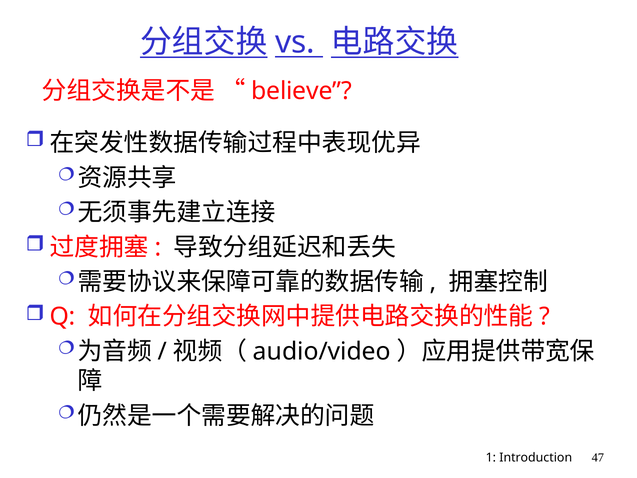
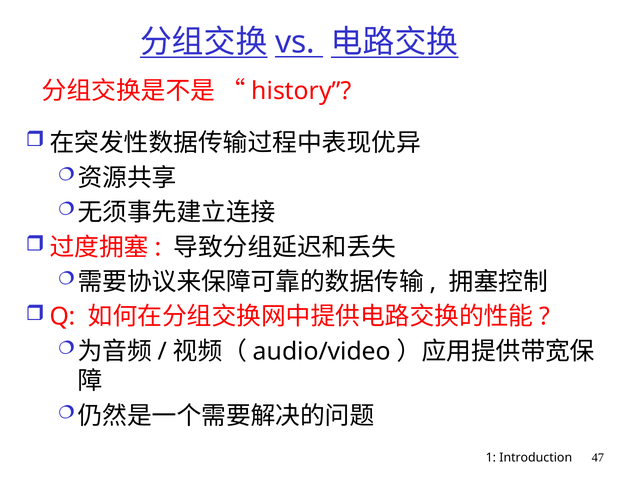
believe: believe -> history
